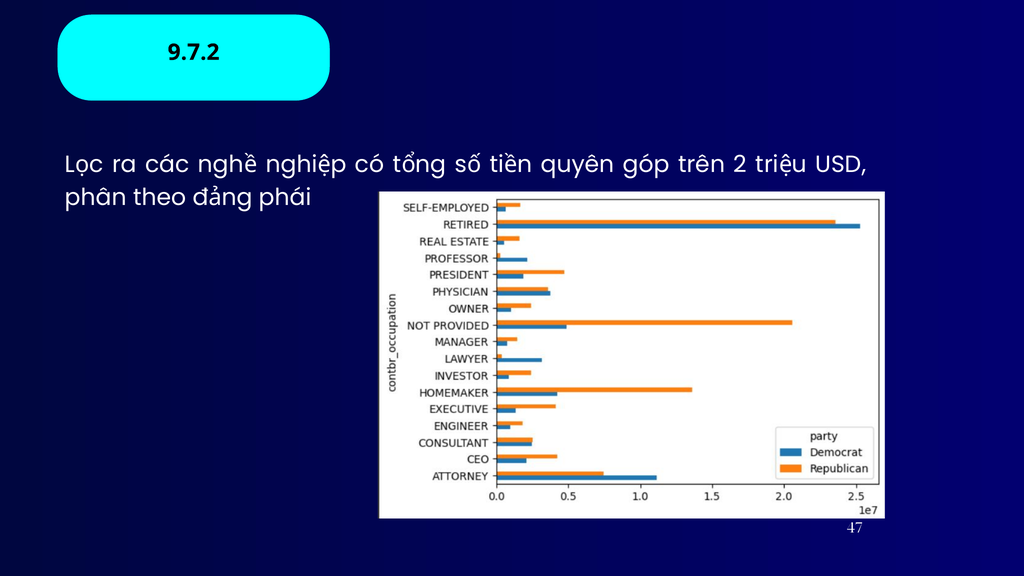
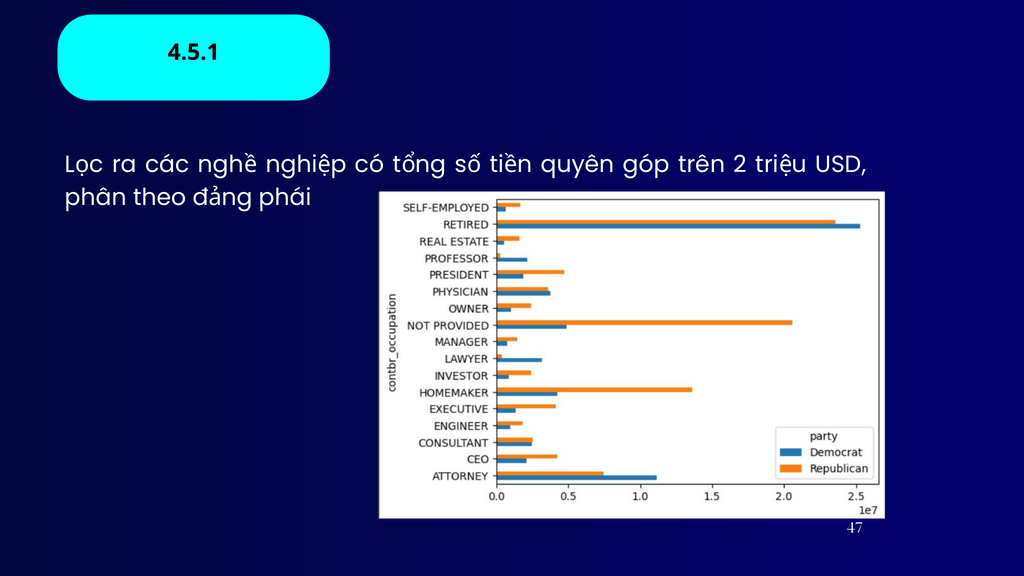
9.7.2: 9.7.2 -> 4.5.1
